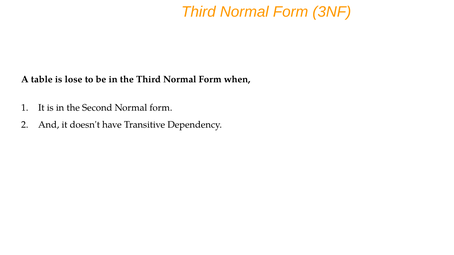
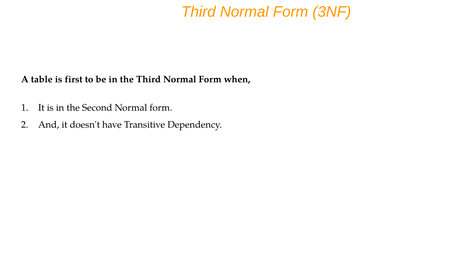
lose: lose -> first
